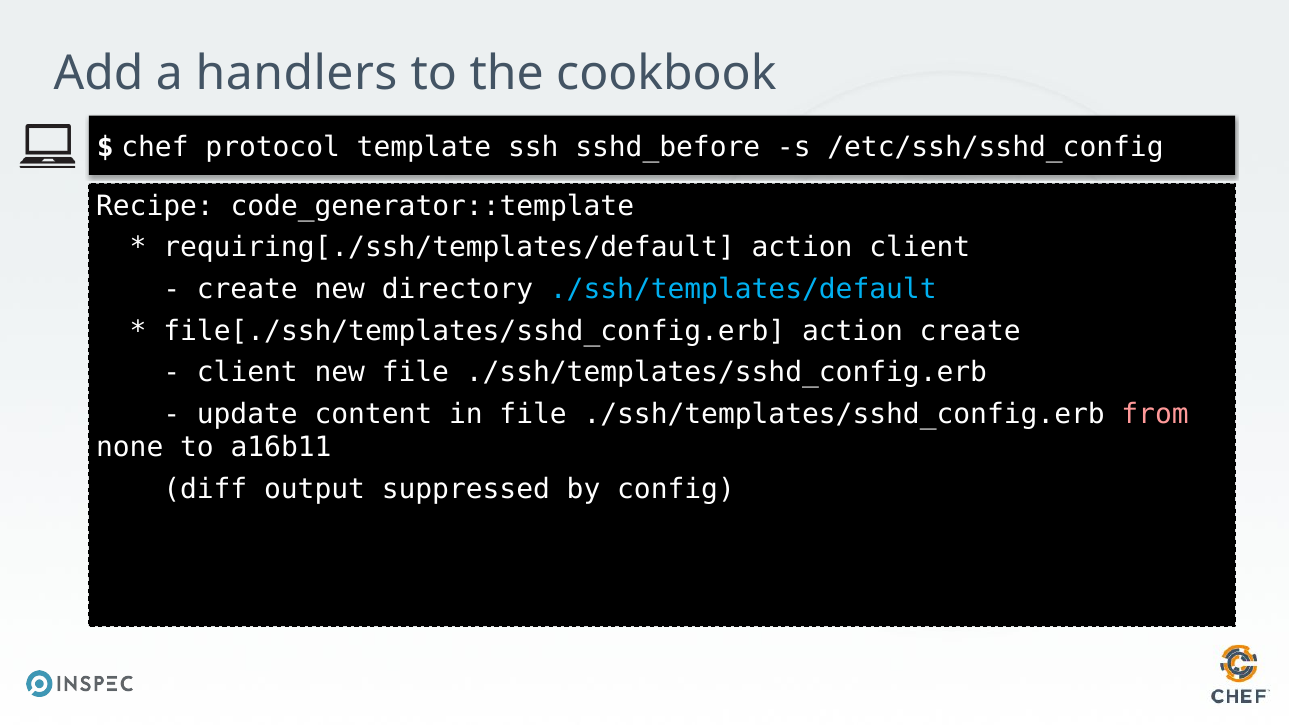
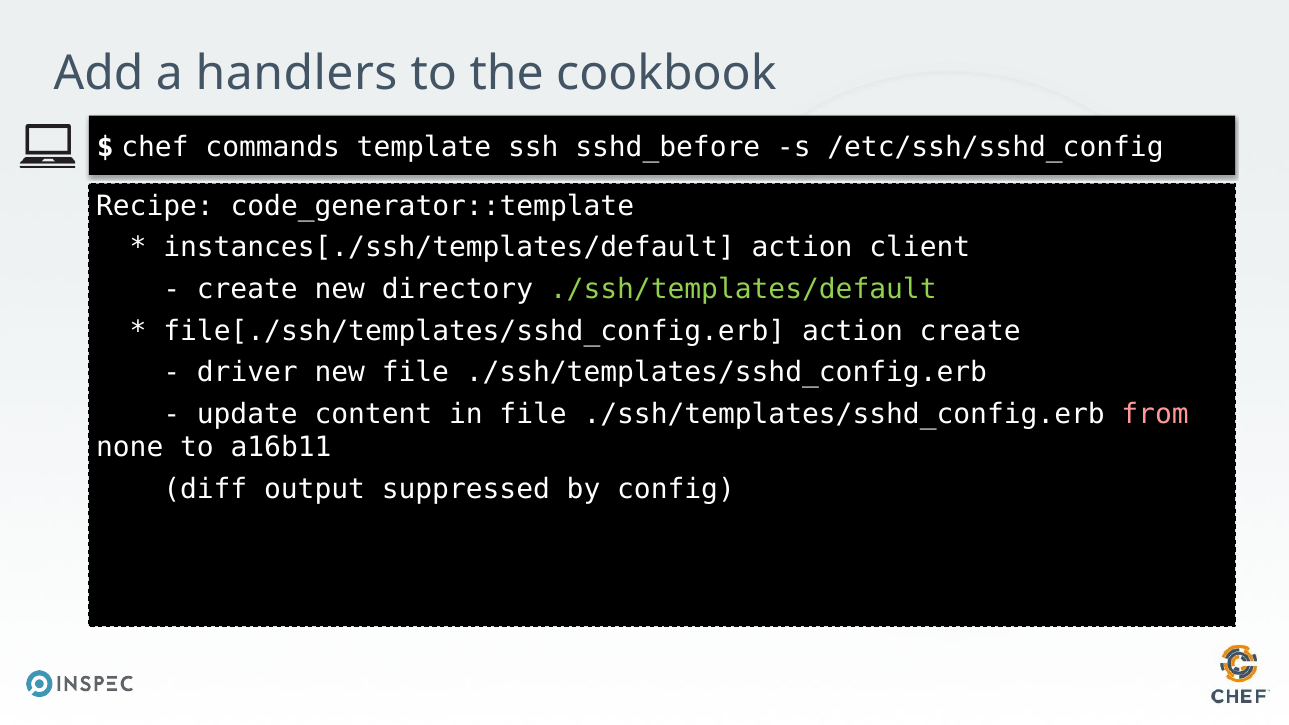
protocol: protocol -> commands
requiring[./ssh/templates/default: requiring[./ssh/templates/default -> instances[./ssh/templates/default
./ssh/templates/default colour: light blue -> light green
client at (247, 372): client -> driver
